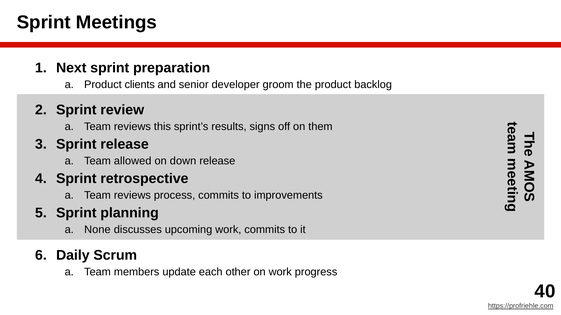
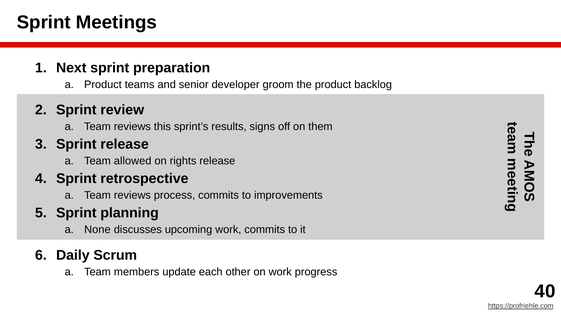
clients: clients -> teams
down: down -> rights
